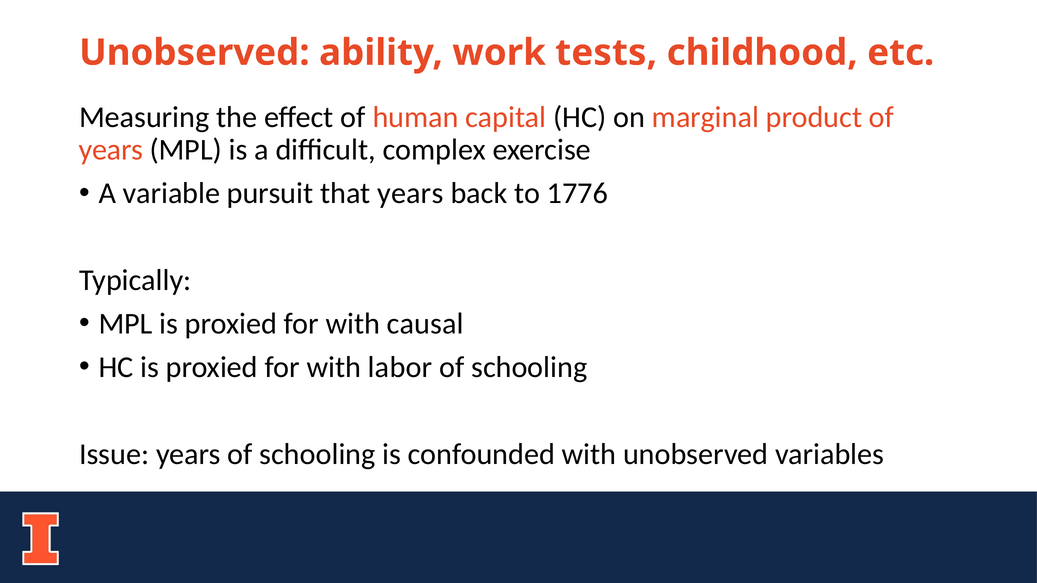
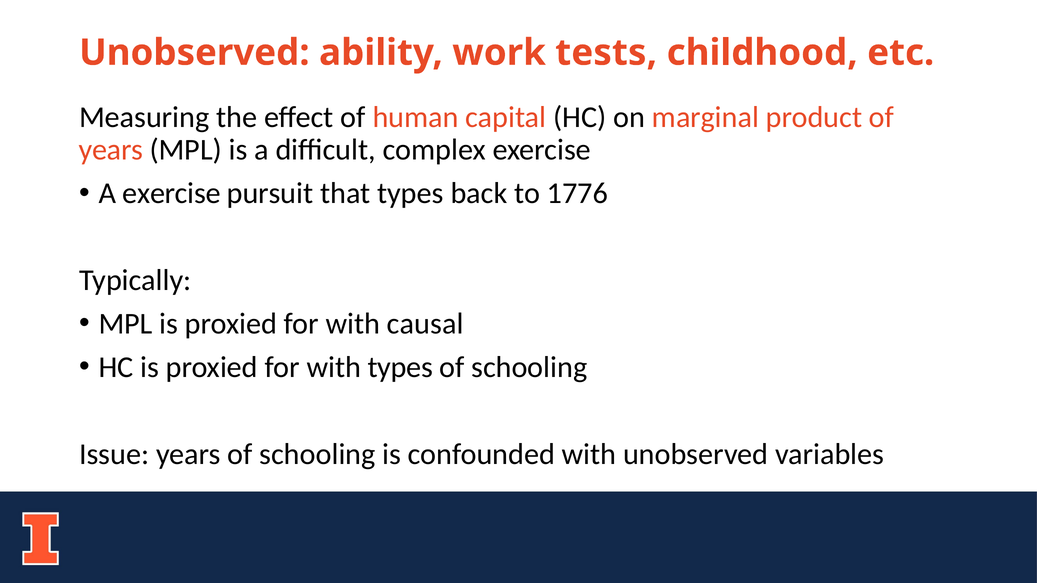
A variable: variable -> exercise
that years: years -> types
with labor: labor -> types
